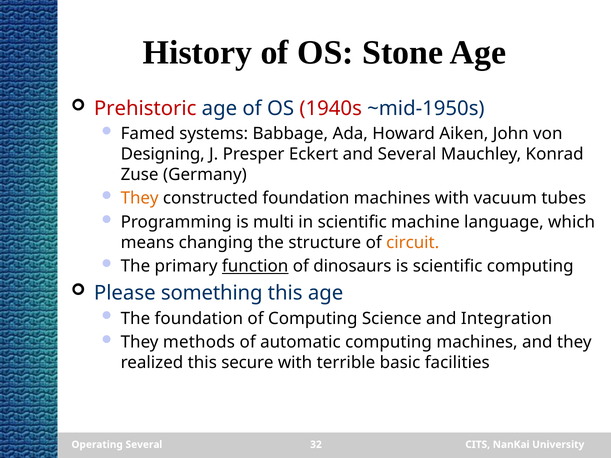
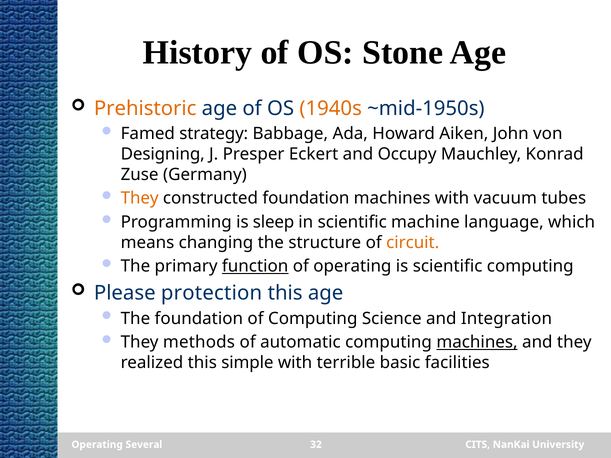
Prehistoric colour: red -> orange
1940s colour: red -> orange
systems: systems -> strategy
and Several: Several -> Occupy
multi: multi -> sleep
of dinosaurs: dinosaurs -> operating
something: something -> protection
machines at (477, 342) underline: none -> present
secure: secure -> simple
